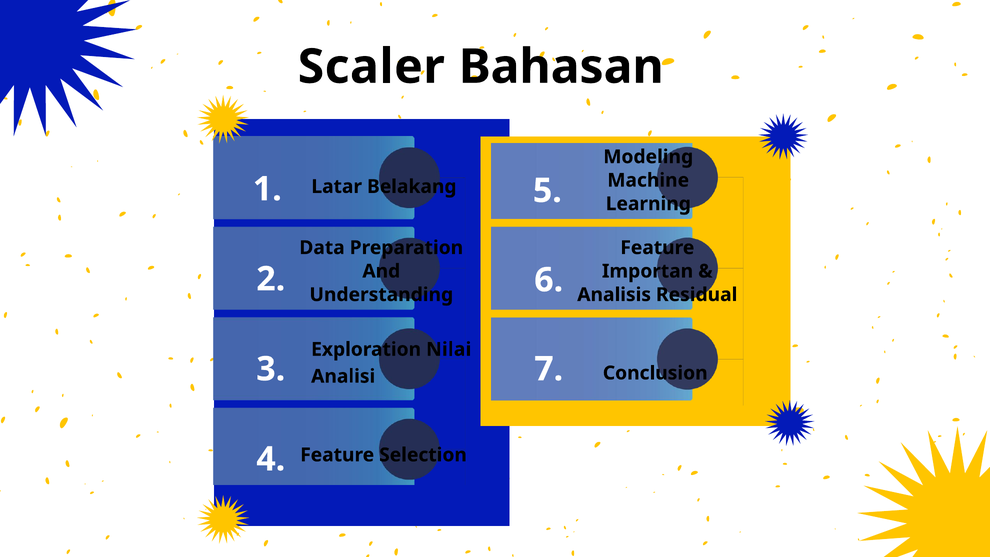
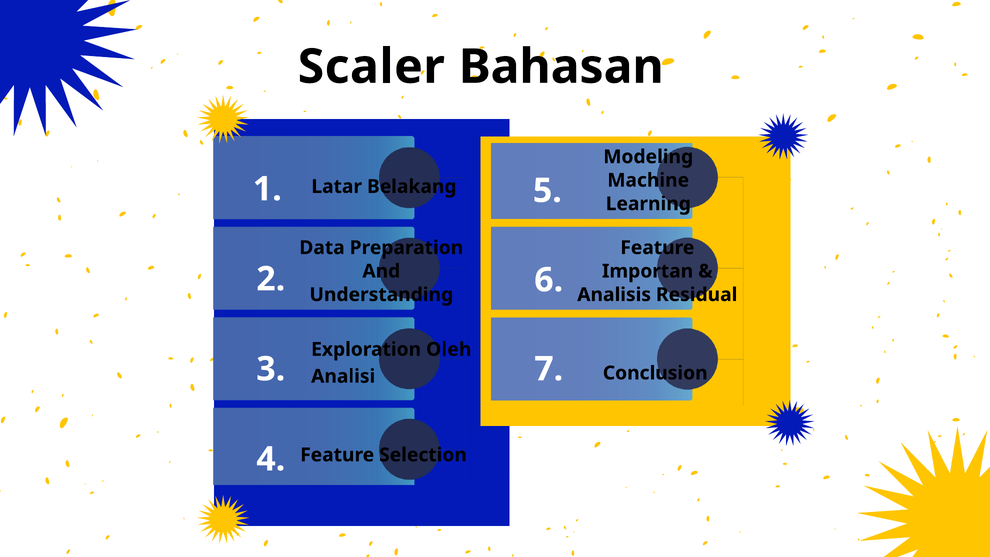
Nilai: Nilai -> Oleh
